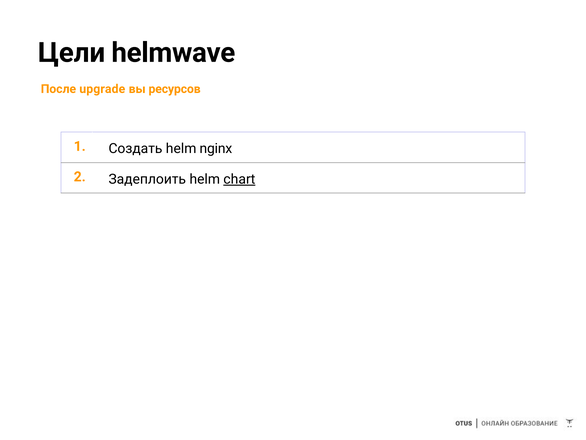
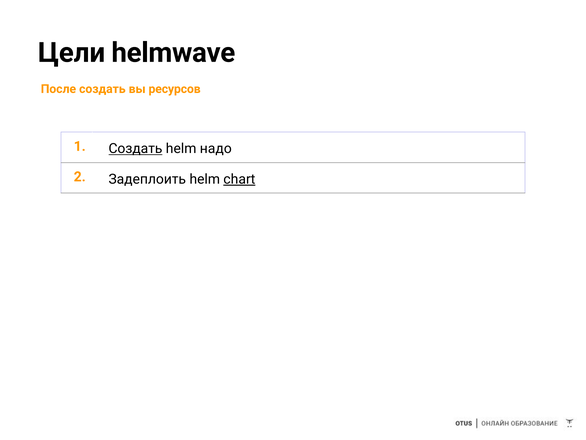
После upgrade: upgrade -> создать
Создать at (135, 149) underline: none -> present
nginx: nginx -> надо
